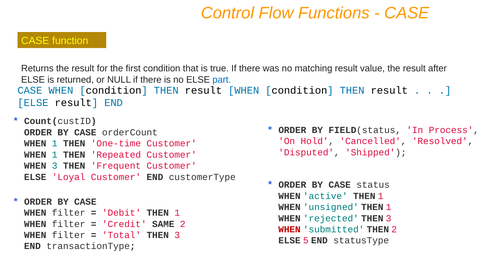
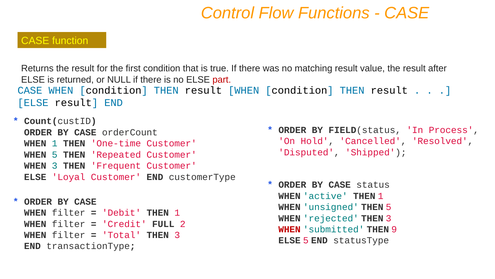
part colour: blue -> red
1 at (55, 154): 1 -> 5
1 at (389, 207): 1 -> 5
SAME: SAME -> FULL
THEN 2: 2 -> 9
